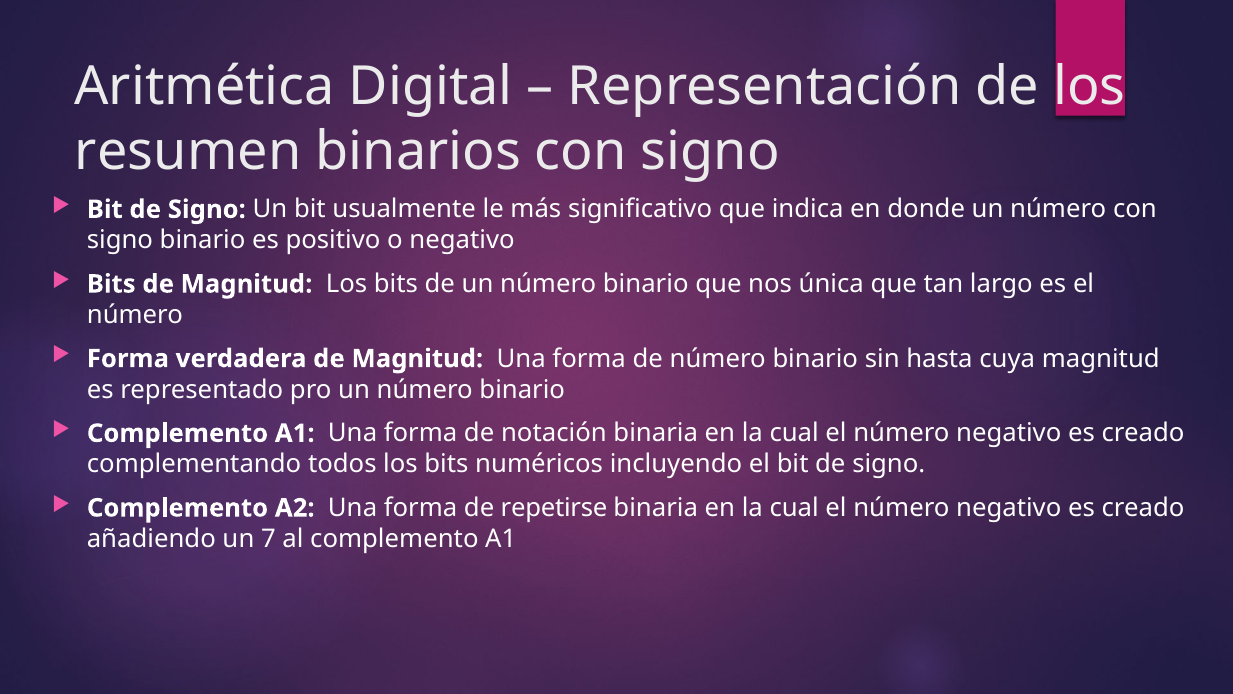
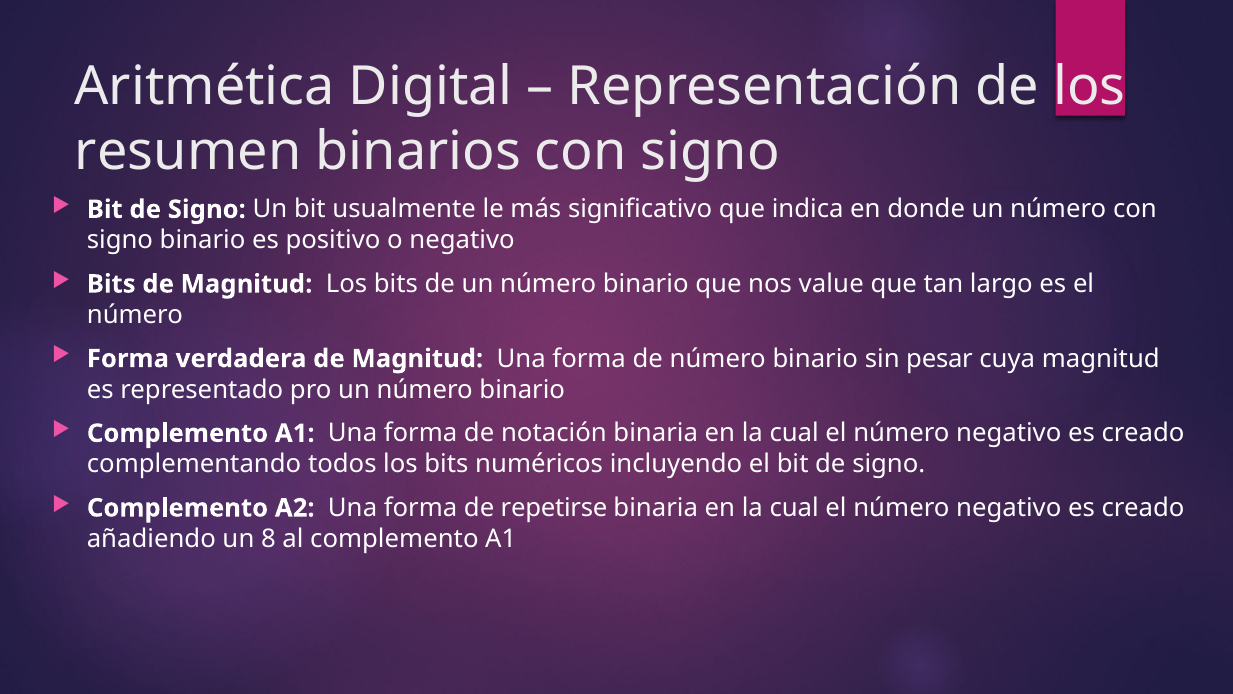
única: única -> value
hasta: hasta -> pesar
7: 7 -> 8
